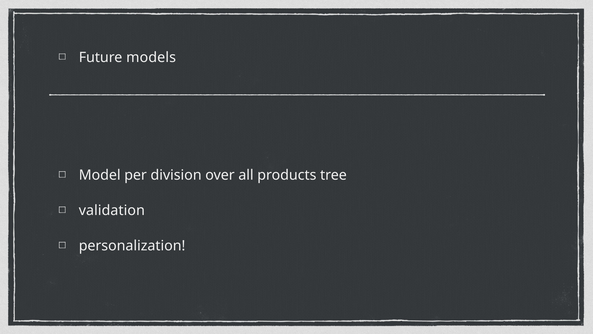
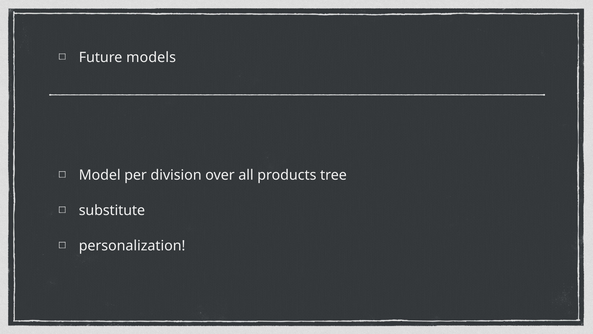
validation: validation -> substitute
